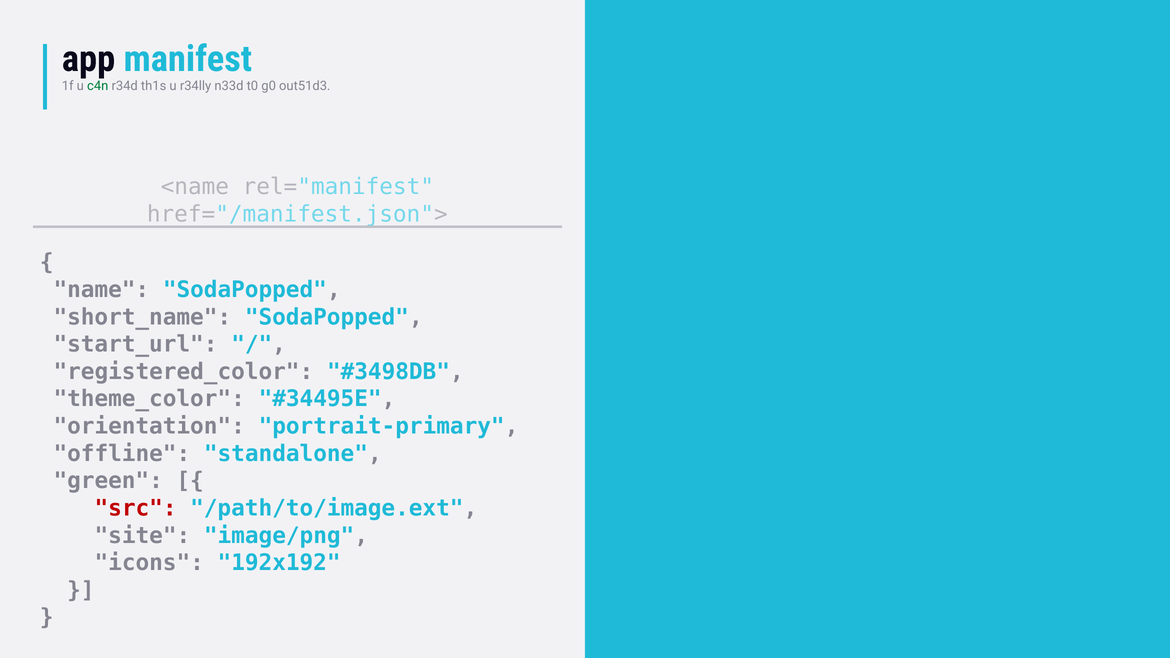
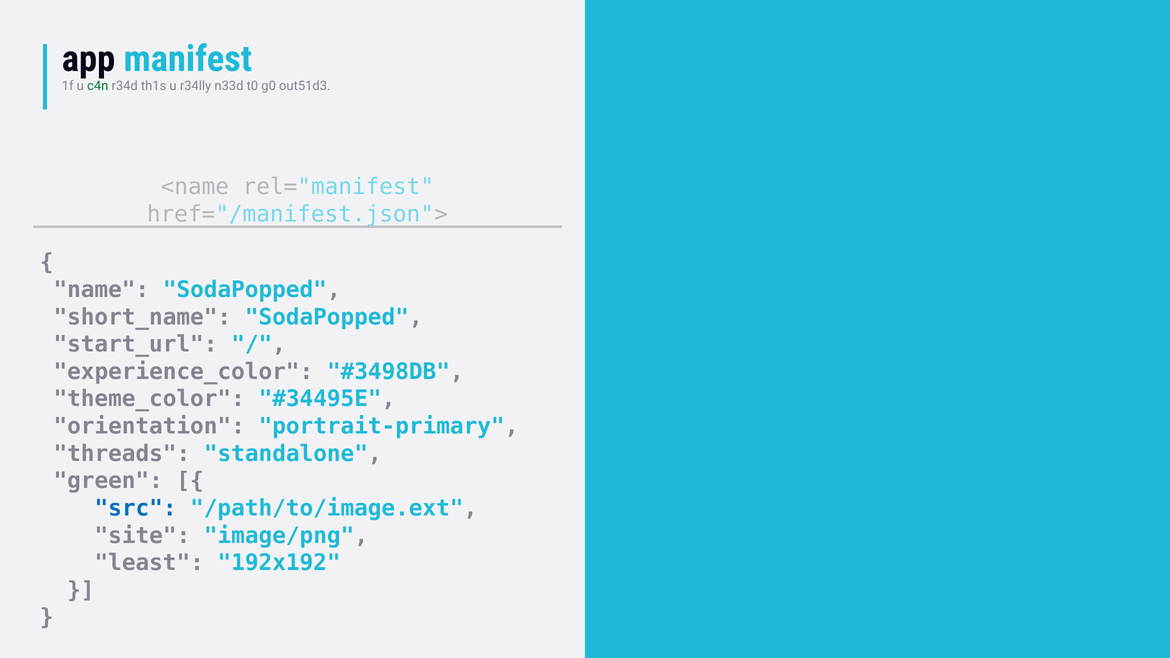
registered_color: registered_color -> experience_color
offline: offline -> threads
src colour: red -> blue
icons: icons -> least
